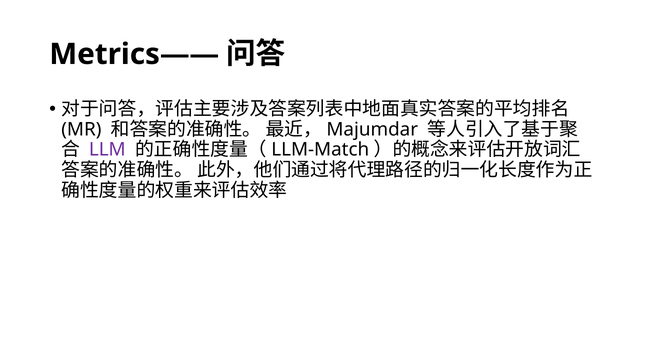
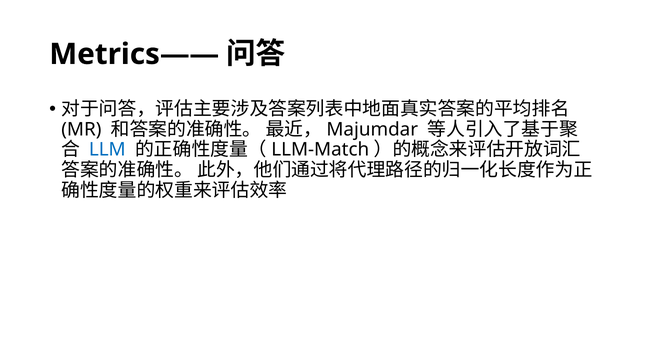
LLM colour: purple -> blue
